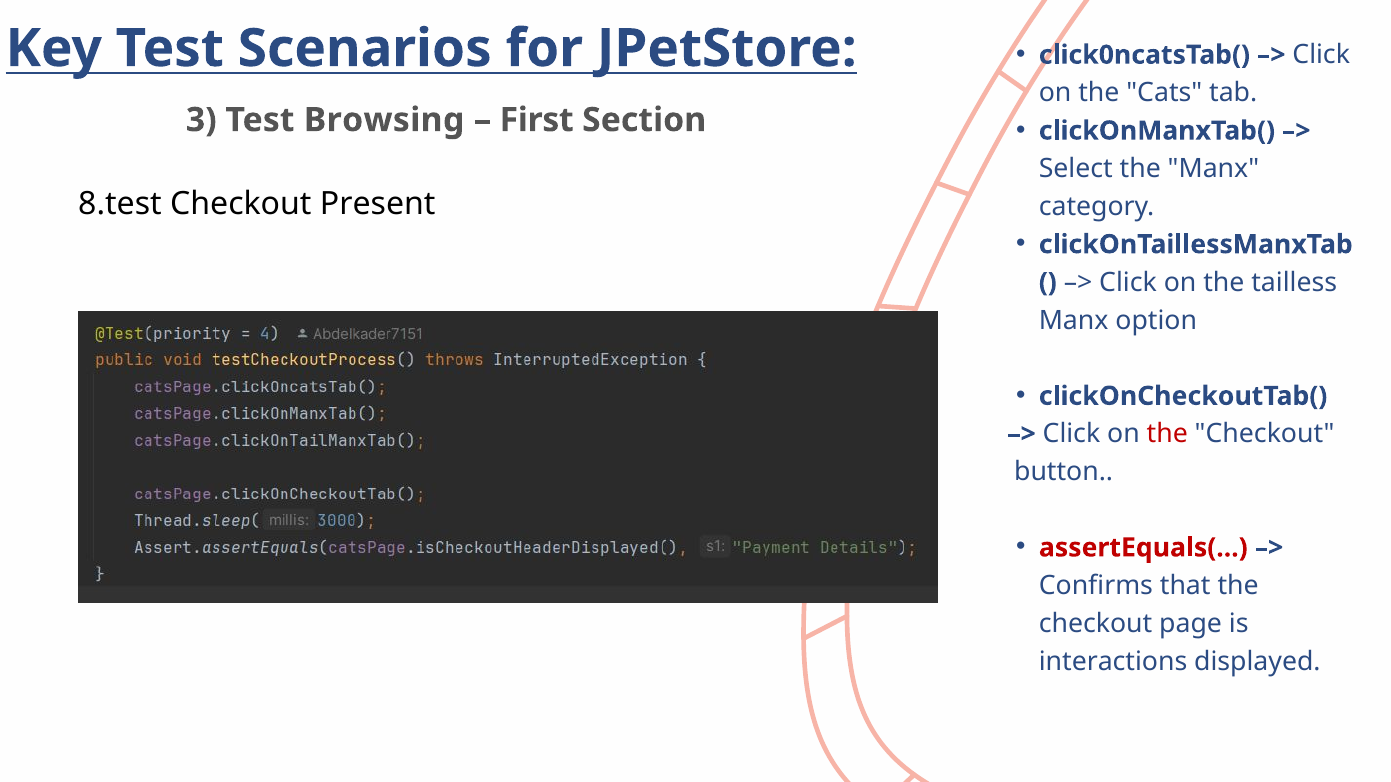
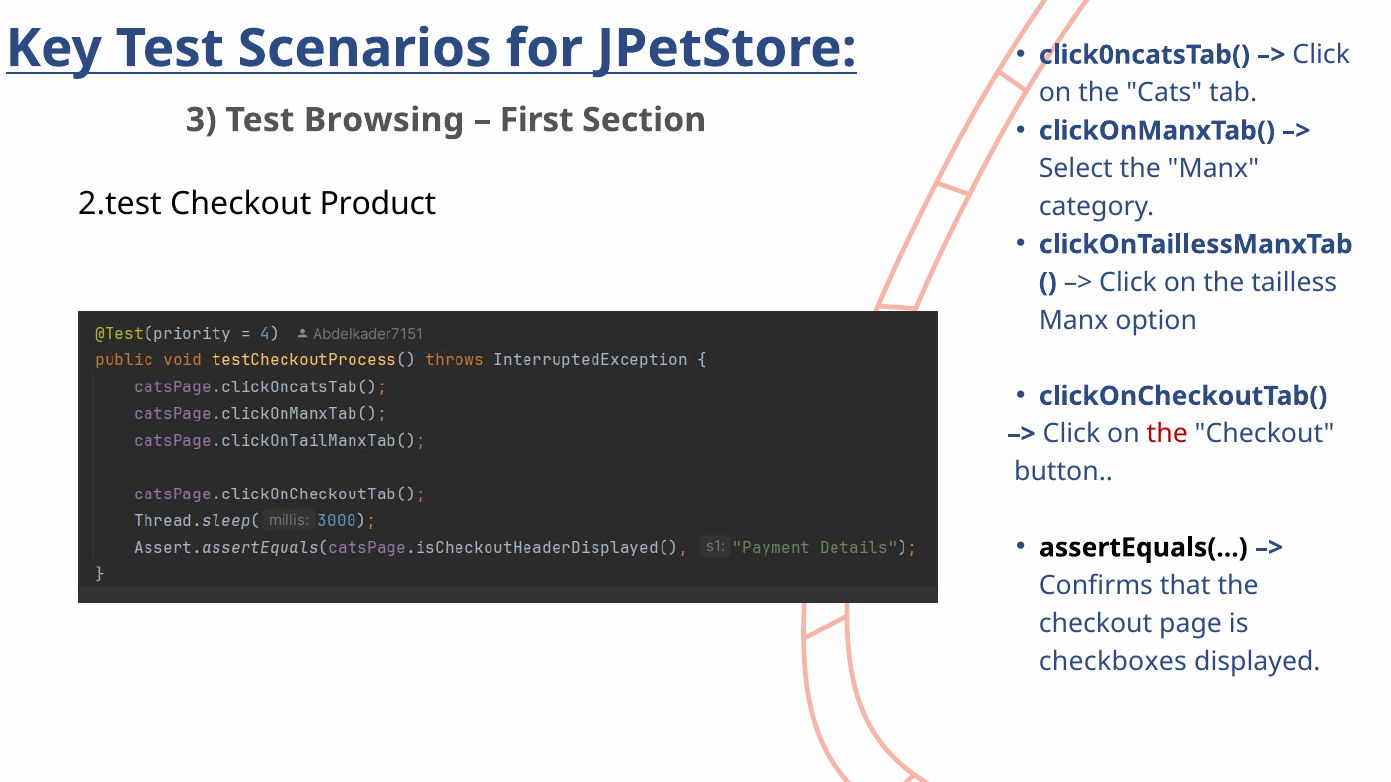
8.test: 8.test -> 2.test
Present: Present -> Product
assertEquals( colour: red -> black
interactions: interactions -> checkboxes
